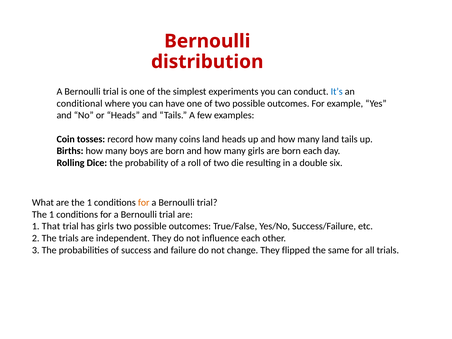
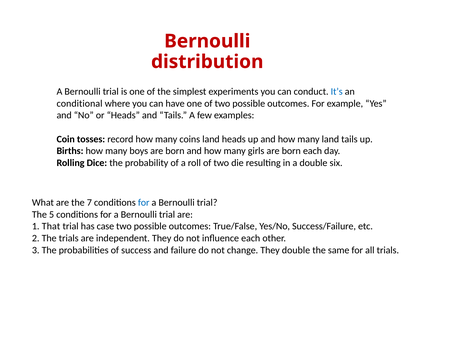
are the 1: 1 -> 7
for at (144, 203) colour: orange -> blue
1 at (52, 215): 1 -> 5
has girls: girls -> case
They flipped: flipped -> double
